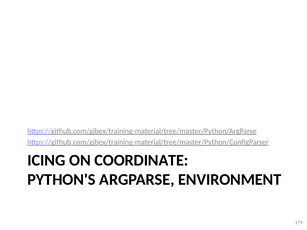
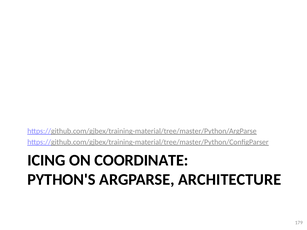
ENVIRONMENT: ENVIRONMENT -> ARCHITECTURE
